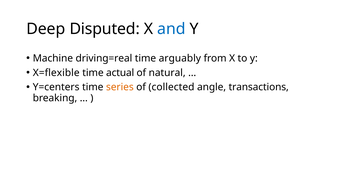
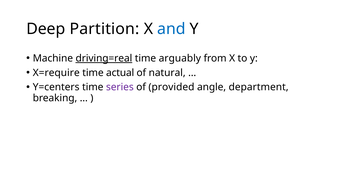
Disputed: Disputed -> Partition
driving=real underline: none -> present
X=flexible: X=flexible -> X=require
series colour: orange -> purple
collected: collected -> provided
transactions: transactions -> department
